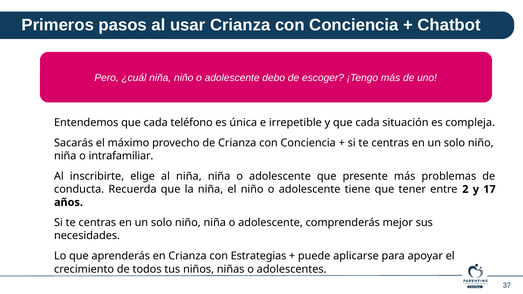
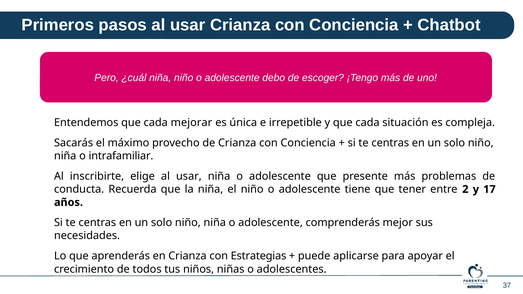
teléfono: teléfono -> mejorar
elige al niña: niña -> usar
